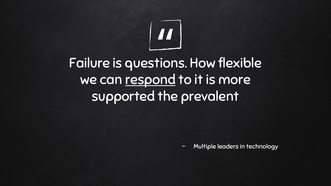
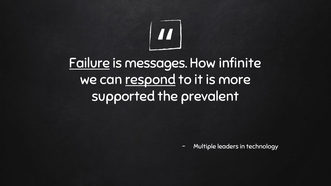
Failure underline: none -> present
questions: questions -> messages
flexible: flexible -> infinite
